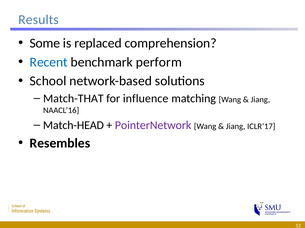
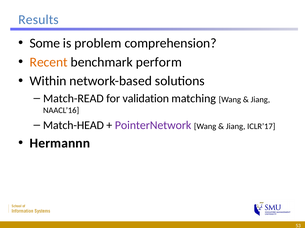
replaced: replaced -> problem
Recent colour: blue -> orange
School: School -> Within
Match-THAT: Match-THAT -> Match-READ
influence: influence -> validation
Resembles: Resembles -> Hermannn
